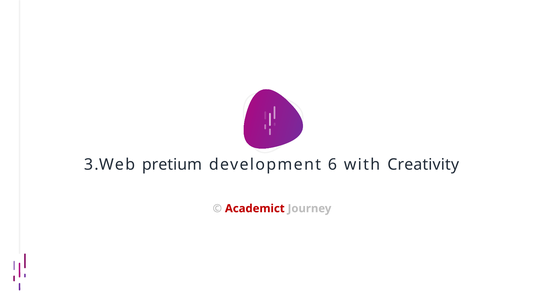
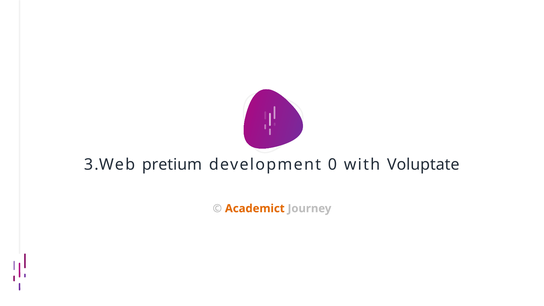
6: 6 -> 0
Creativity: Creativity -> Voluptate
Academict colour: red -> orange
